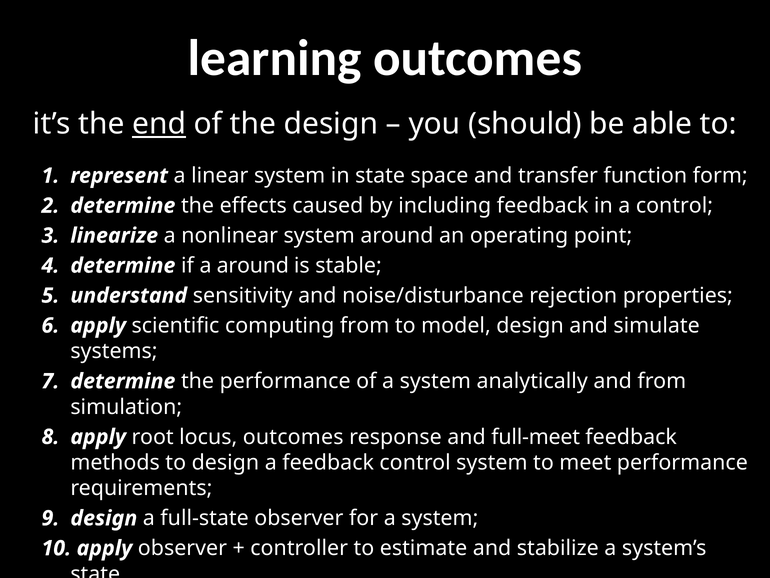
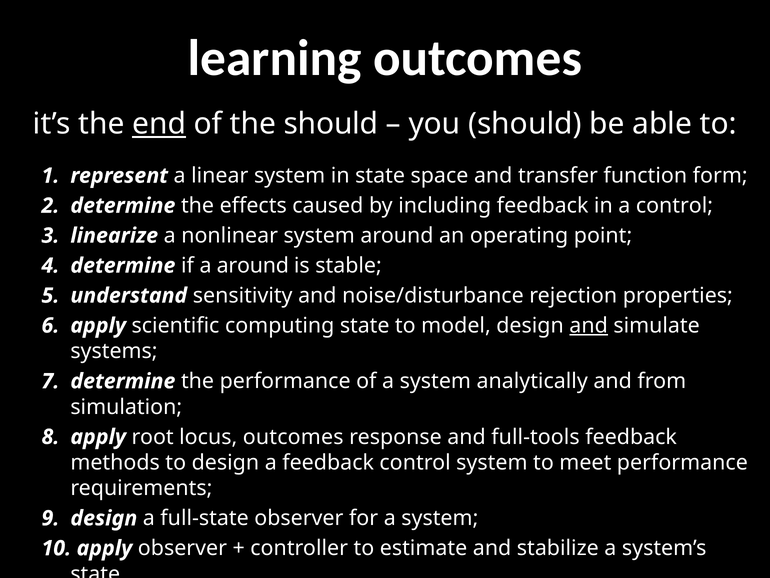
the design: design -> should
computing from: from -> state
and at (589, 325) underline: none -> present
full-meet: full-meet -> full-tools
